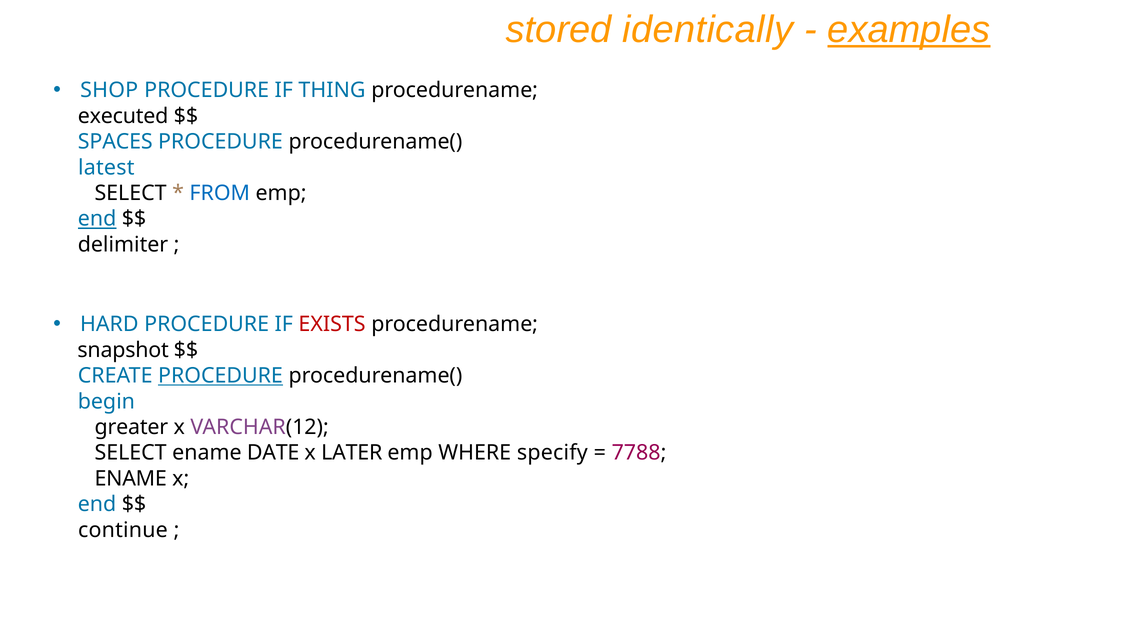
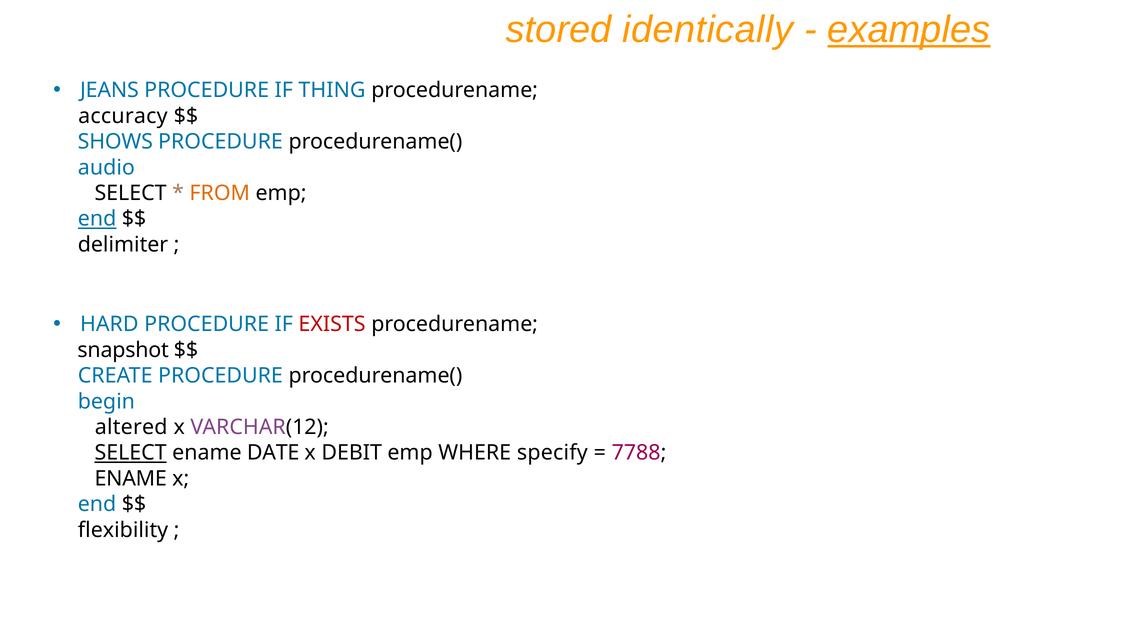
SHOP: SHOP -> JEANS
executed: executed -> accuracy
SPACES: SPACES -> SHOWS
latest: latest -> audio
FROM colour: blue -> orange
PROCEDURE at (220, 375) underline: present -> none
greater: greater -> altered
SELECT at (131, 452) underline: none -> present
LATER: LATER -> DEBIT
continue: continue -> flexibility
